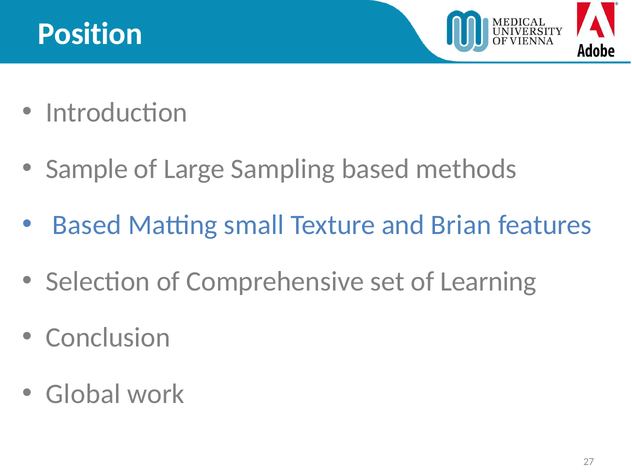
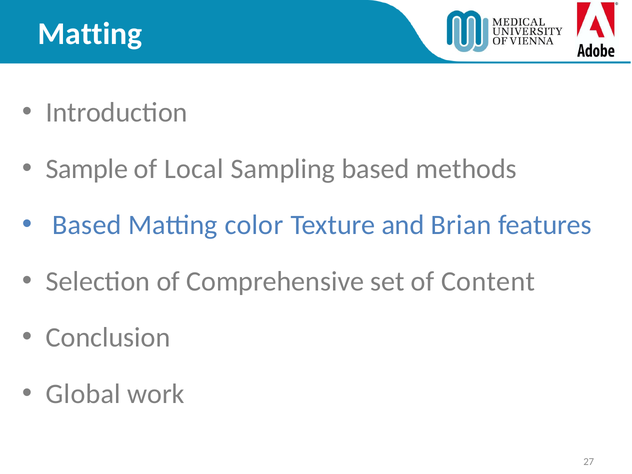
Position at (90, 34): Position -> Matting
Large: Large -> Local
small: small -> color
Learning: Learning -> Content
